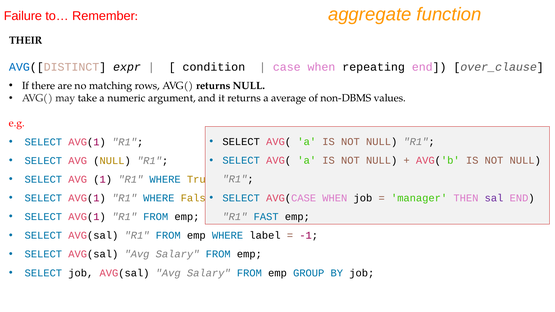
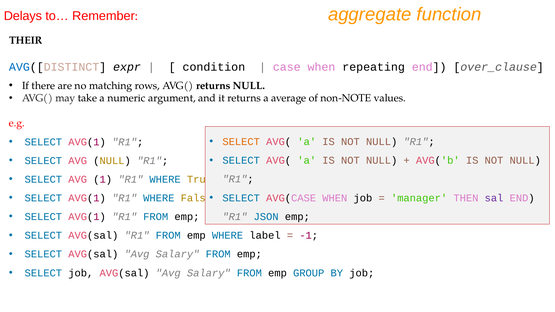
Failure: Failure -> Delays
non-DBMS: non-DBMS -> non-NOTE
SELECT at (241, 142) colour: black -> orange
FAST: FAST -> JSON
